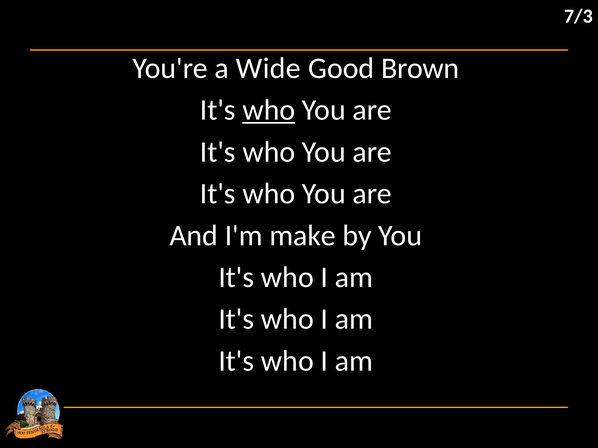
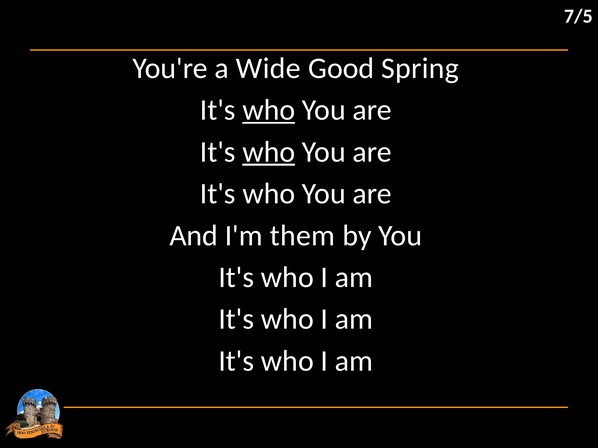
7/3: 7/3 -> 7/5
Brown: Brown -> Spring
who at (269, 152) underline: none -> present
make: make -> them
